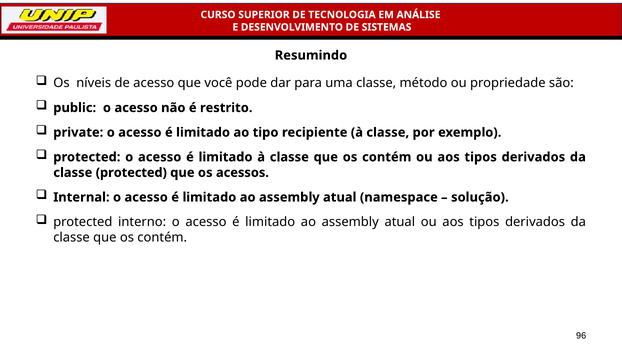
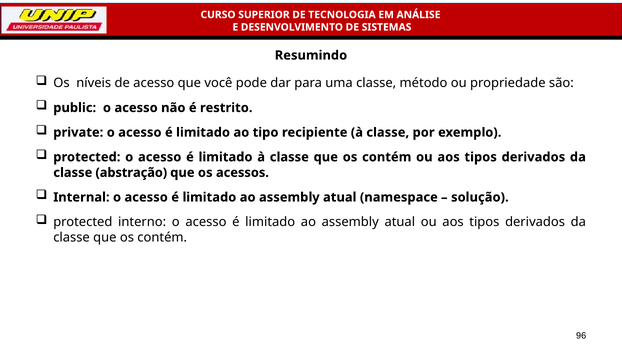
classe protected: protected -> abstração
